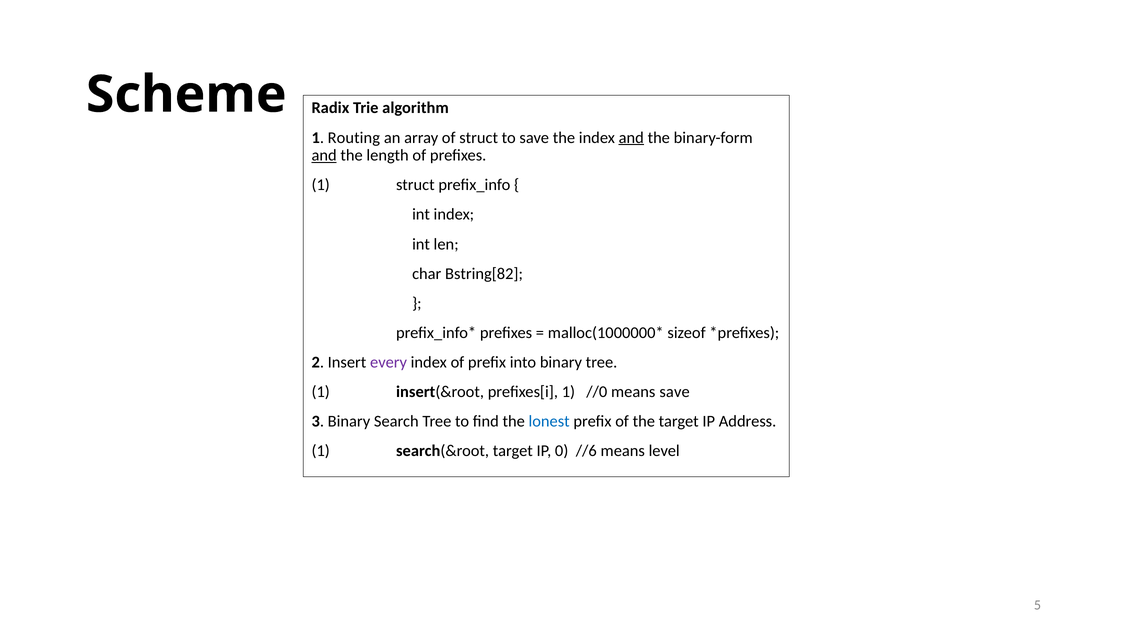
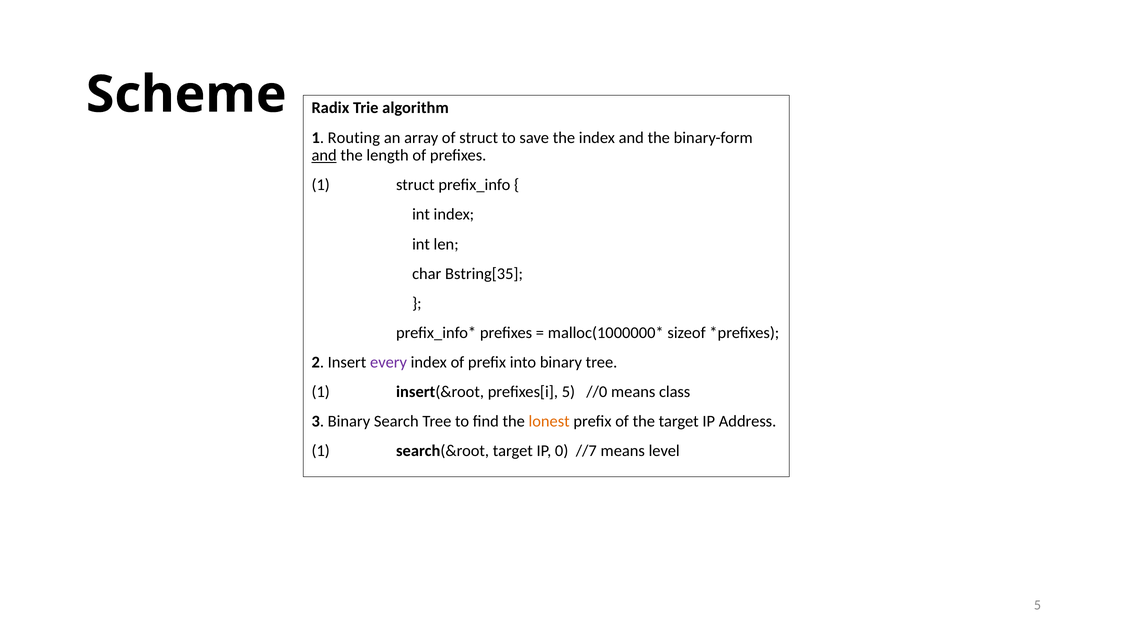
and at (631, 138) underline: present -> none
Bstring[82: Bstring[82 -> Bstring[35
prefixes[i 1: 1 -> 5
means save: save -> class
lonest colour: blue -> orange
//6: //6 -> //7
